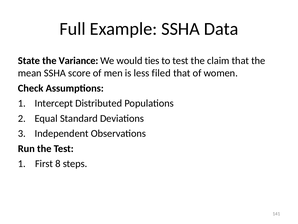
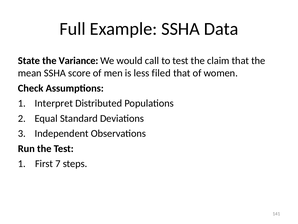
ties: ties -> call
Intercept: Intercept -> Interpret
8: 8 -> 7
